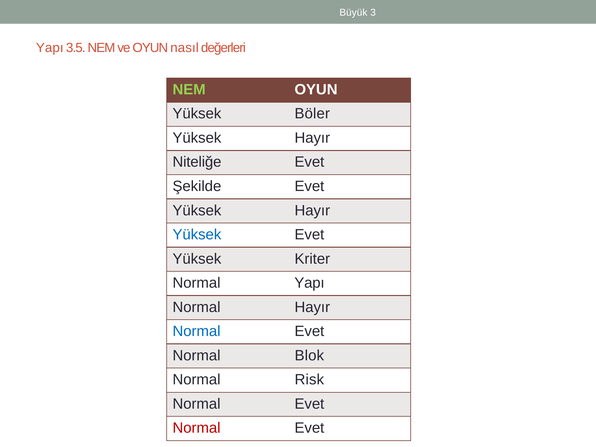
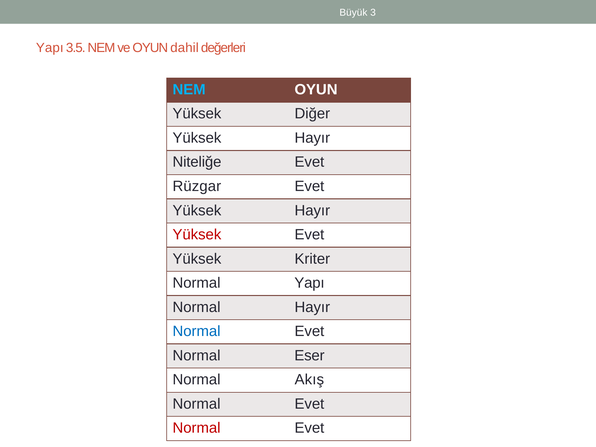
nasıl: nasıl -> dahil
NEM at (189, 90) colour: light green -> light blue
Böler: Böler -> Diğer
Şekilde: Şekilde -> Rüzgar
Yüksek at (197, 235) colour: blue -> red
Blok: Blok -> Eser
Risk: Risk -> Akış
